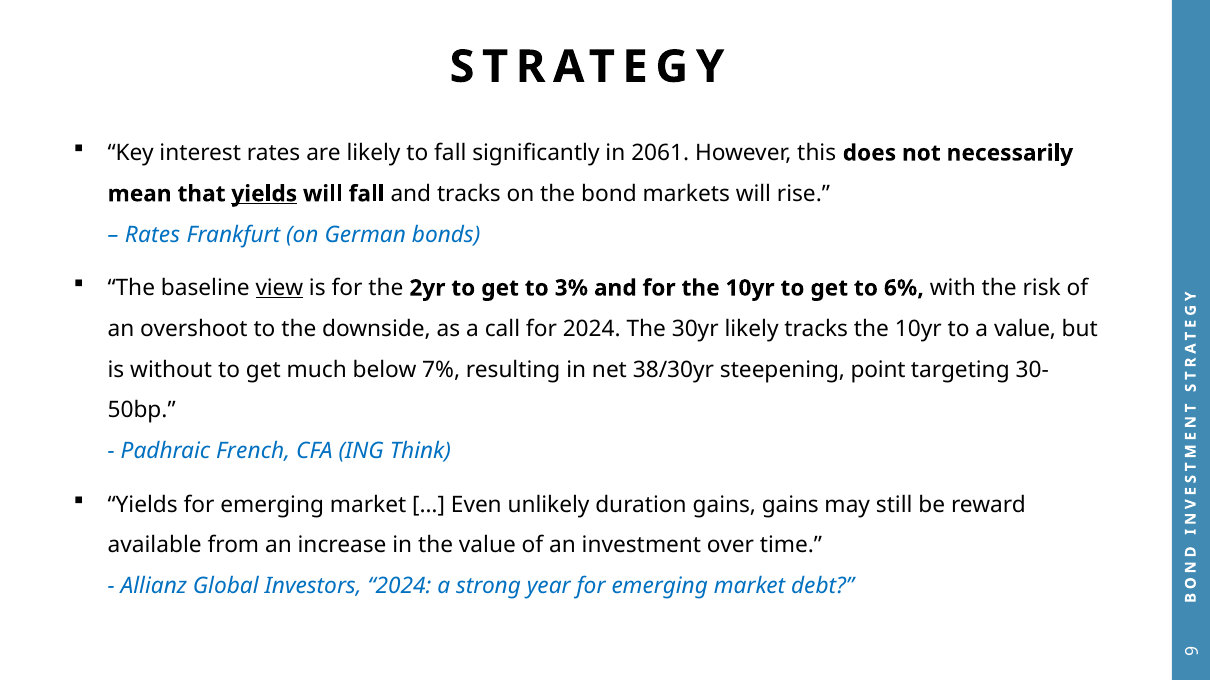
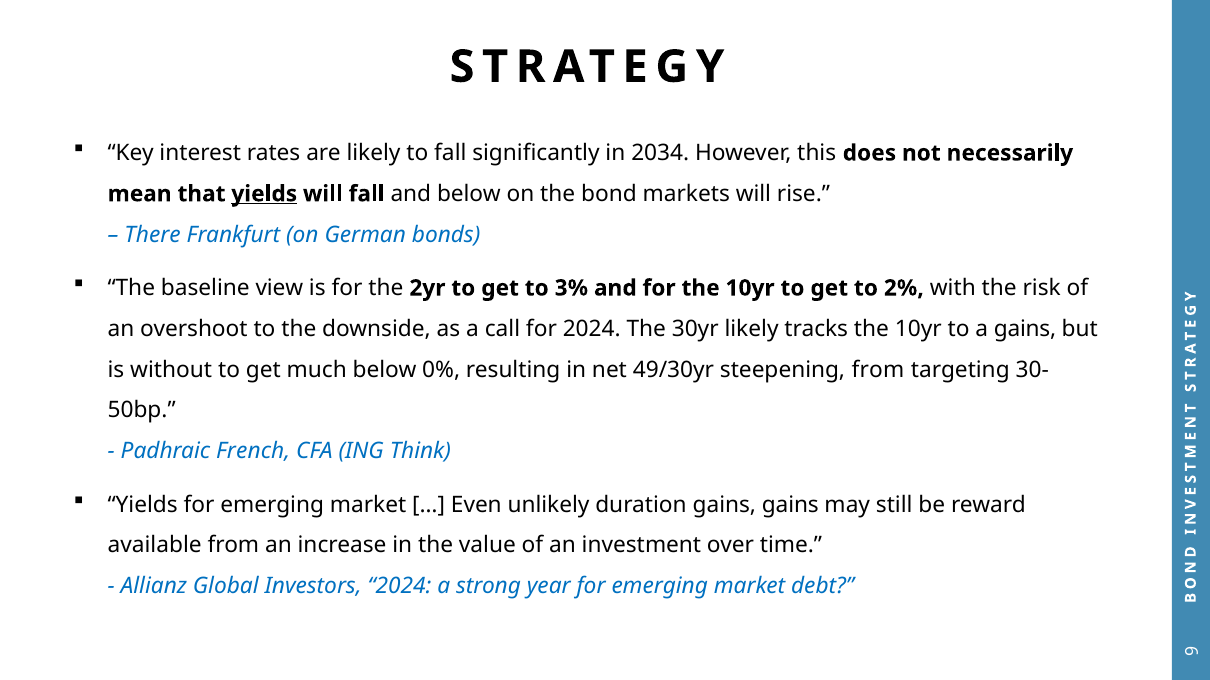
2061: 2061 -> 2034
and tracks: tracks -> below
Rates at (153, 235): Rates -> There
view underline: present -> none
6%: 6% -> 2%
a value: value -> gains
7%: 7% -> 0%
38/30yr: 38/30yr -> 49/30yr
steepening point: point -> from
